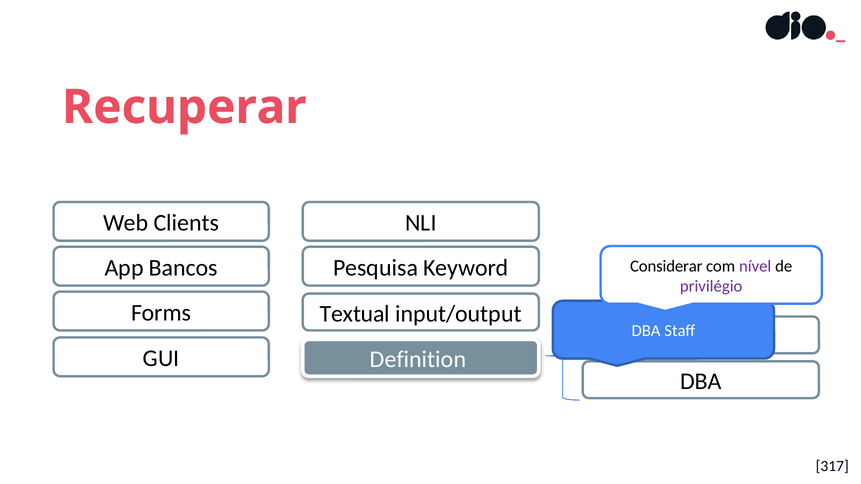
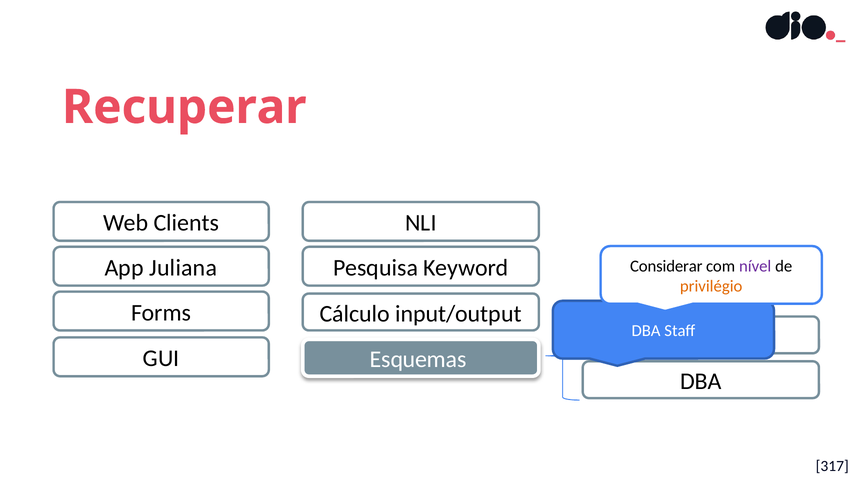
Bancos: Bancos -> Juliana
privilégio colour: purple -> orange
Textual: Textual -> Cálculo
Definition: Definition -> Esquemas
